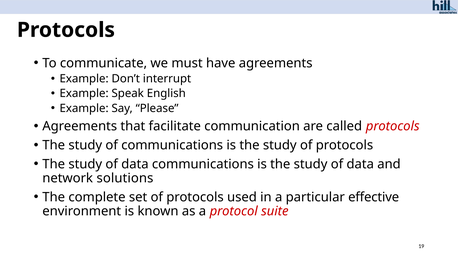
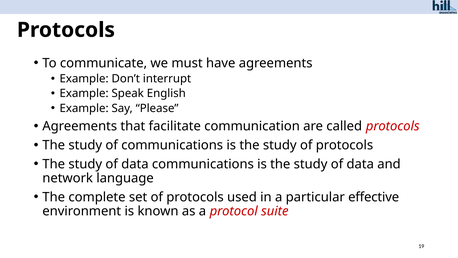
solutions: solutions -> language
